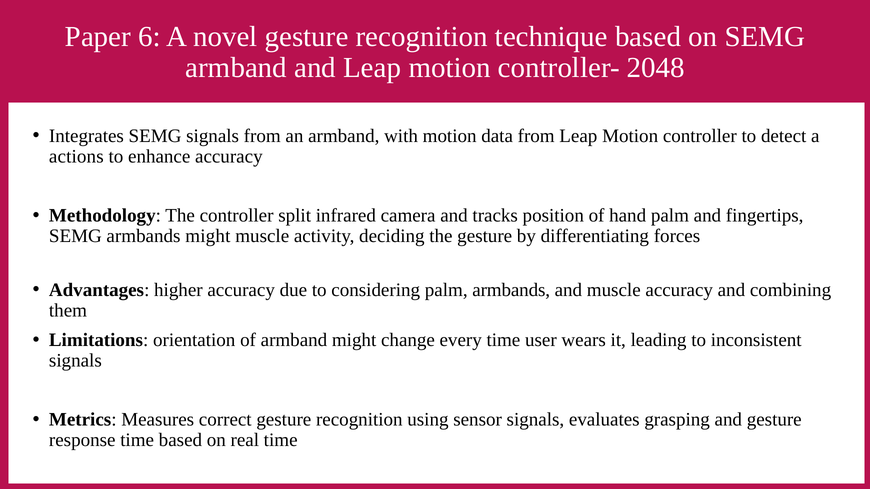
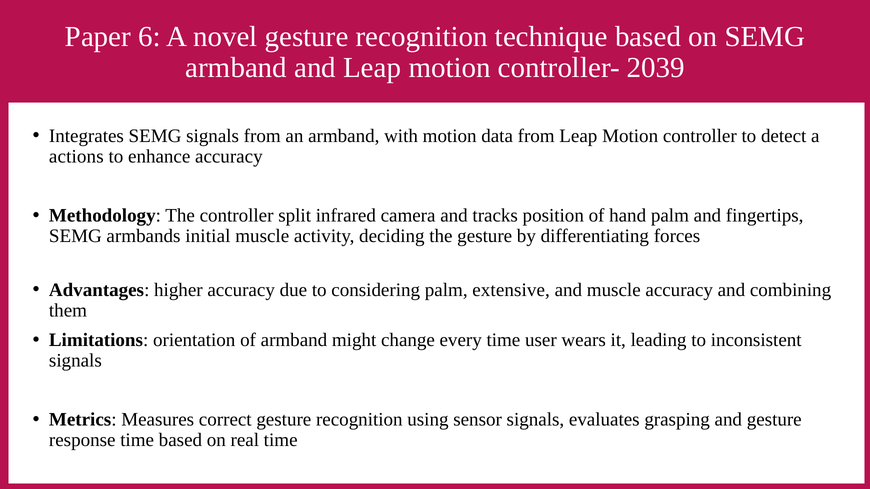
2048: 2048 -> 2039
armbands might: might -> initial
palm armbands: armbands -> extensive
